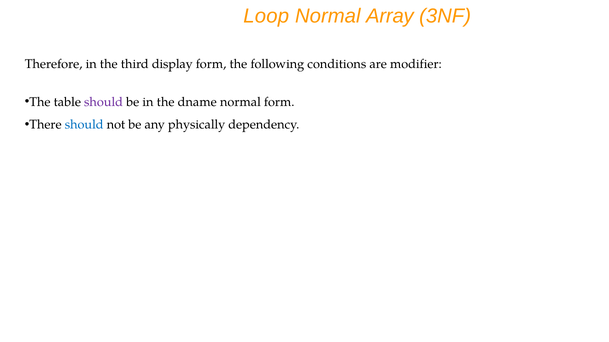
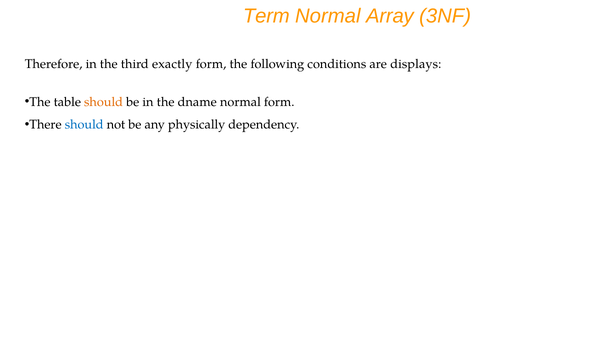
Loop: Loop -> Term
display: display -> exactly
modifier: modifier -> displays
should at (104, 102) colour: purple -> orange
